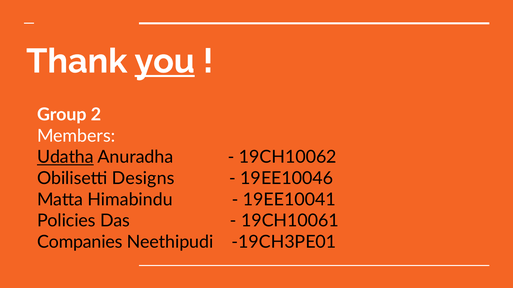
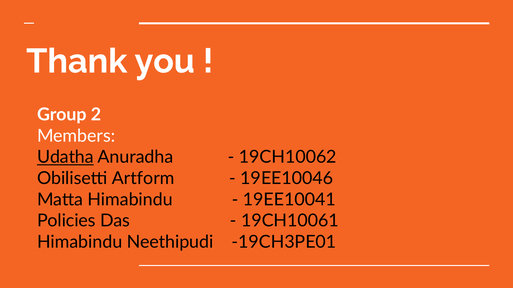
you underline: present -> none
Designs: Designs -> Artform
Companies at (80, 243): Companies -> Himabindu
